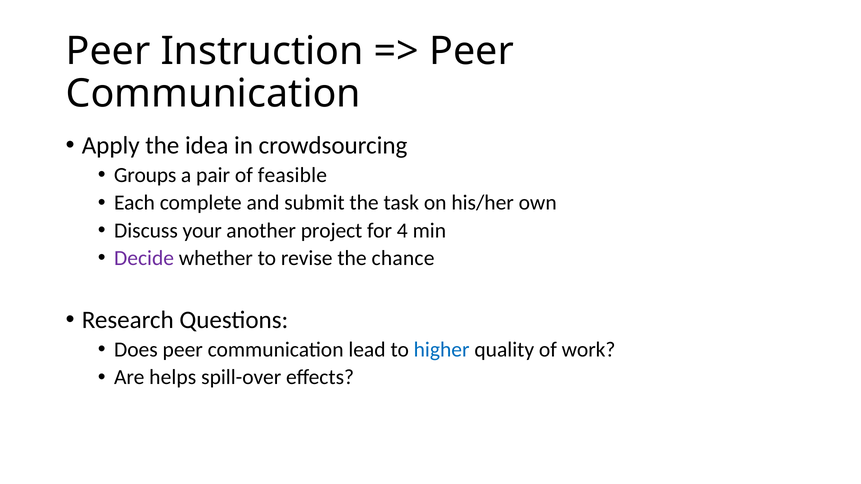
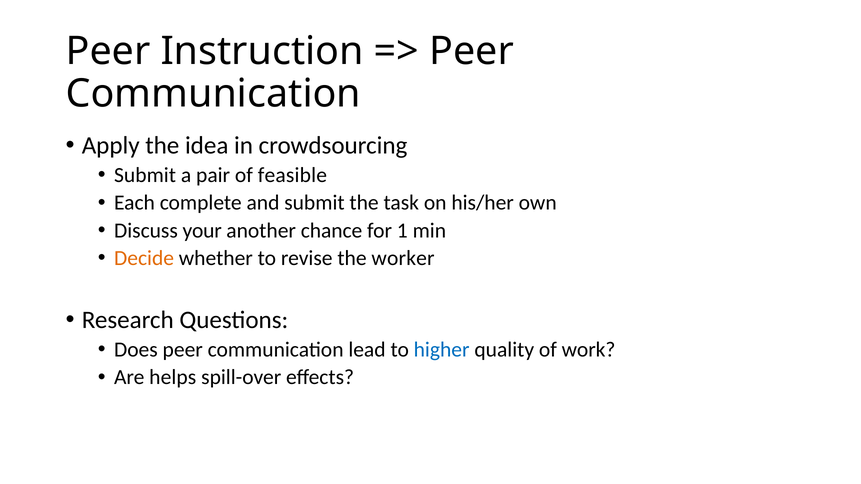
Groups at (145, 175): Groups -> Submit
project: project -> chance
4: 4 -> 1
Decide colour: purple -> orange
chance: chance -> worker
